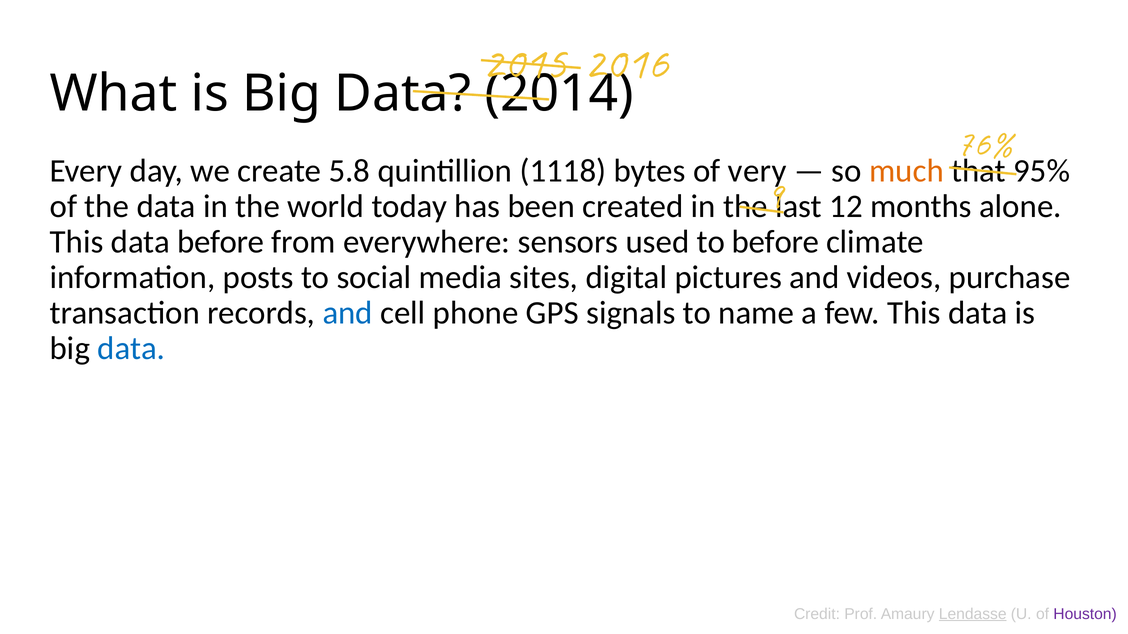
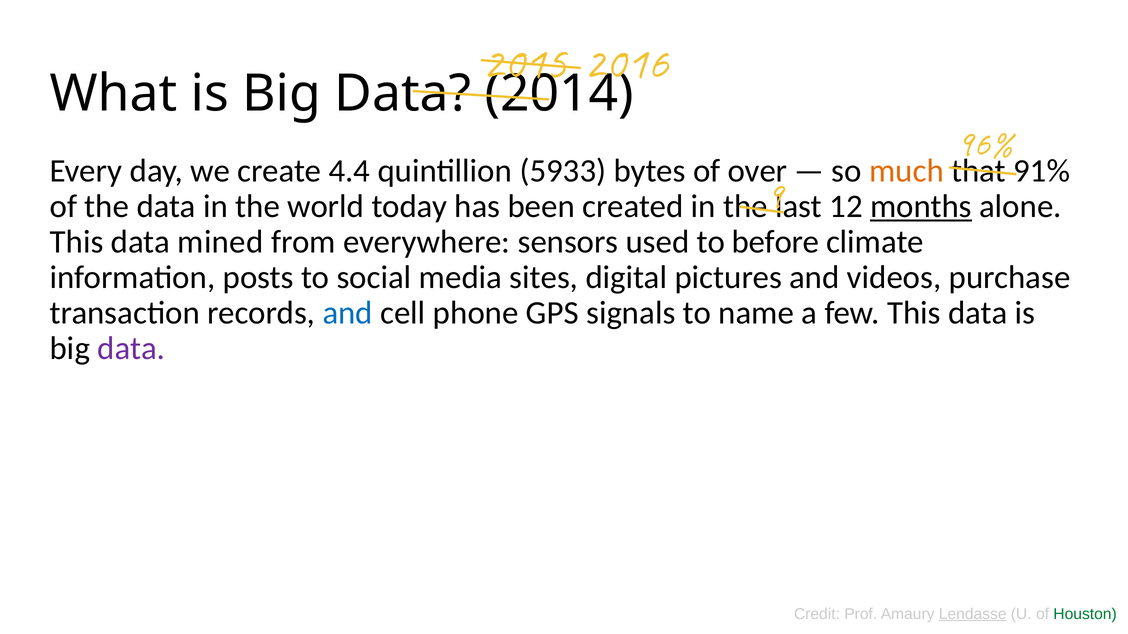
76%: 76% -> 96%
5.8: 5.8 -> 4.4
1118: 1118 -> 5933
very: very -> over
95%: 95% -> 91%
months underline: none -> present
data before: before -> mined
data at (131, 349) colour: blue -> purple
Houston colour: purple -> green
